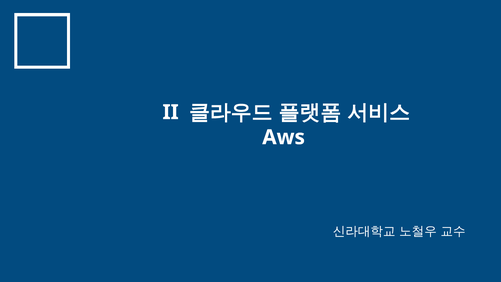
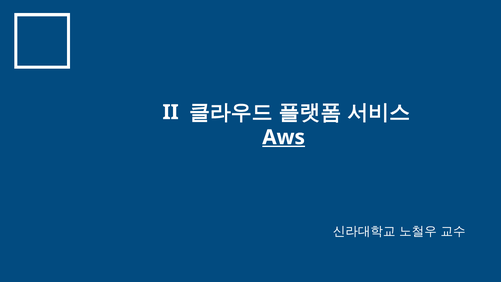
Aws underline: none -> present
